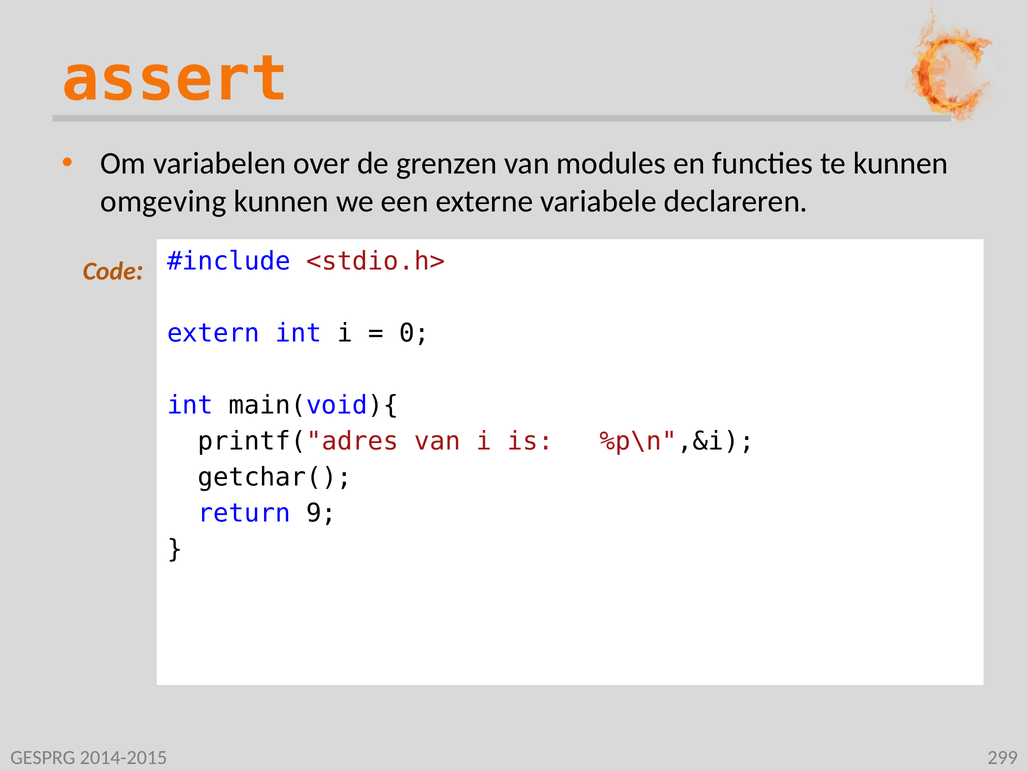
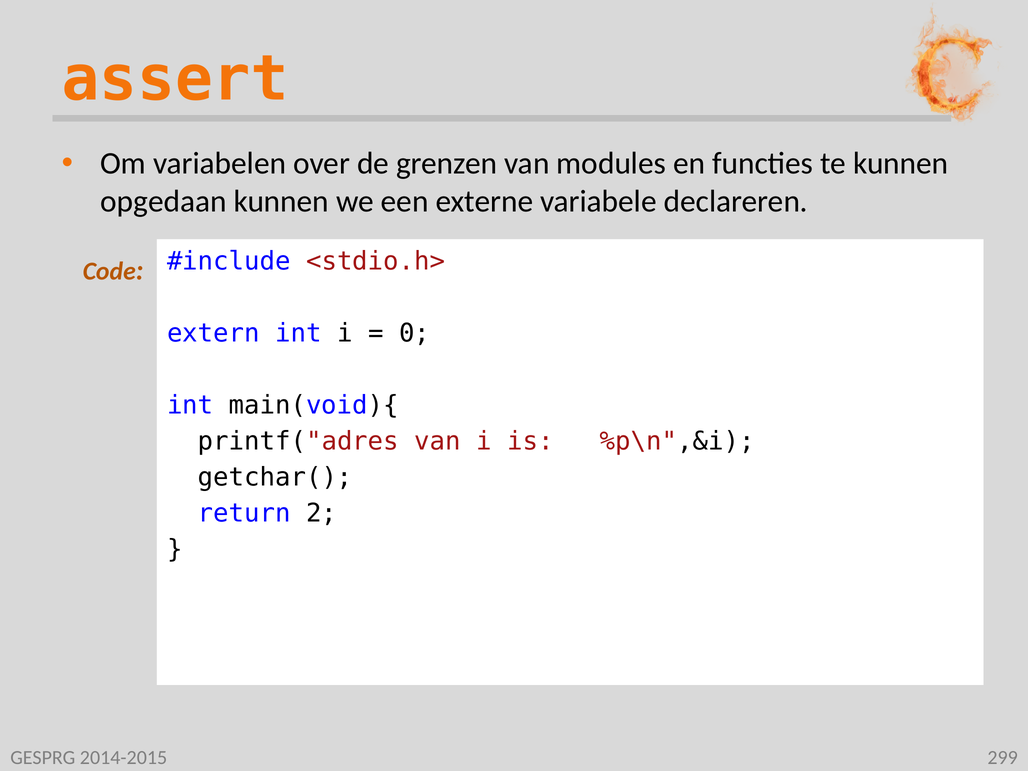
omgeving: omgeving -> opgedaan
9: 9 -> 2
